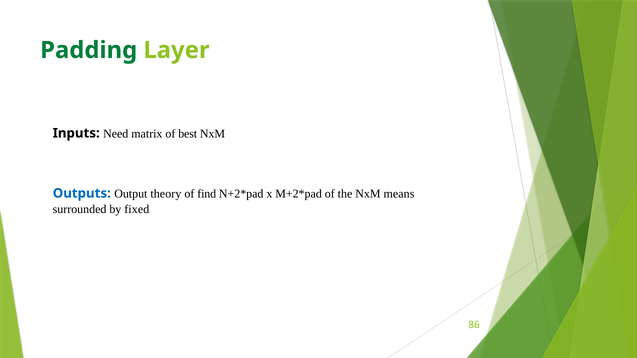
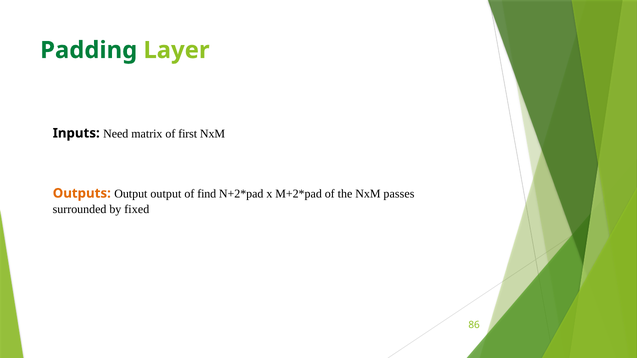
best: best -> first
Outputs colour: blue -> orange
Output theory: theory -> output
means: means -> passes
